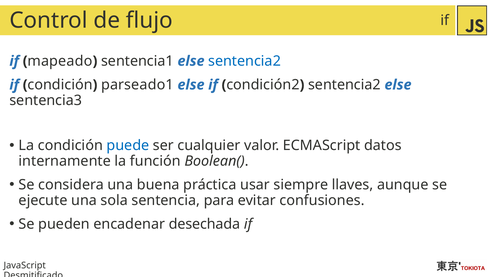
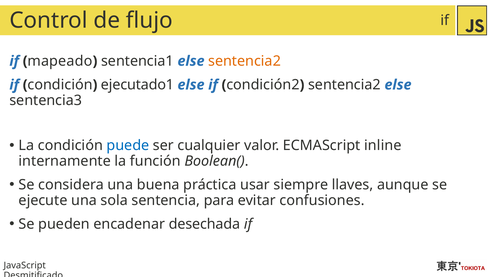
sentencia2 at (245, 61) colour: blue -> orange
parseado1: parseado1 -> ejecutado1
datos: datos -> inline
